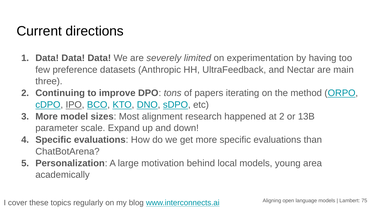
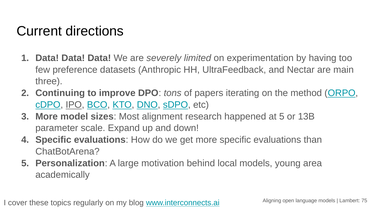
at 2: 2 -> 5
